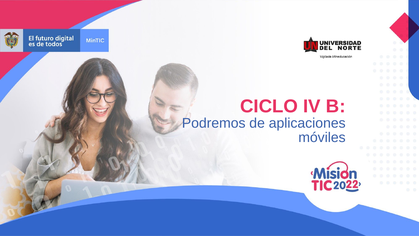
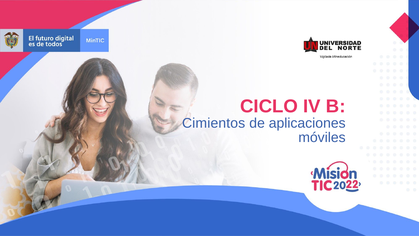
Podremos: Podremos -> Cimientos
